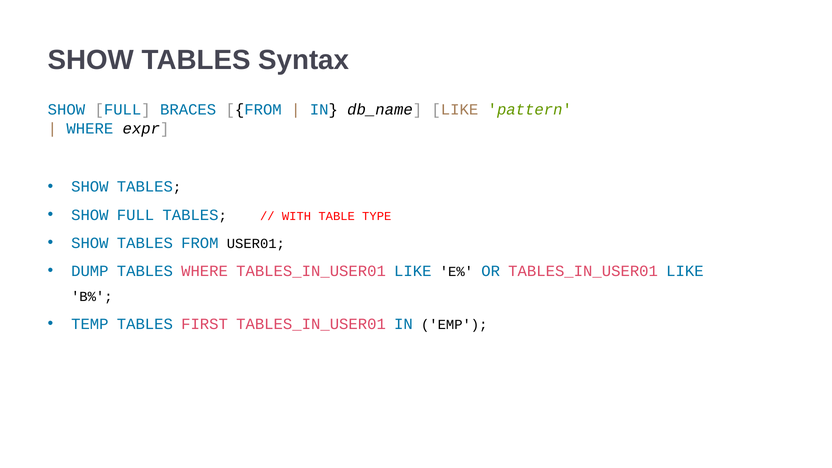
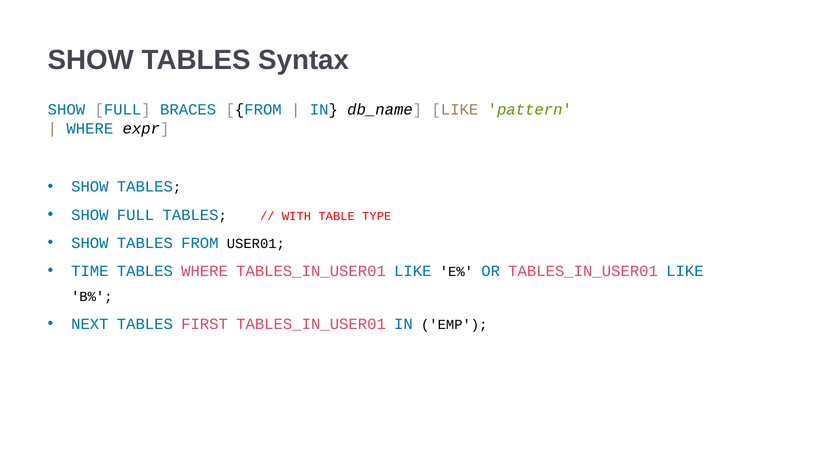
DUMP: DUMP -> TIME
TEMP: TEMP -> NEXT
